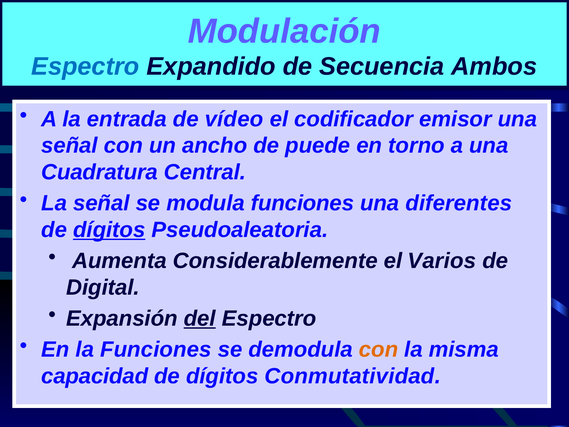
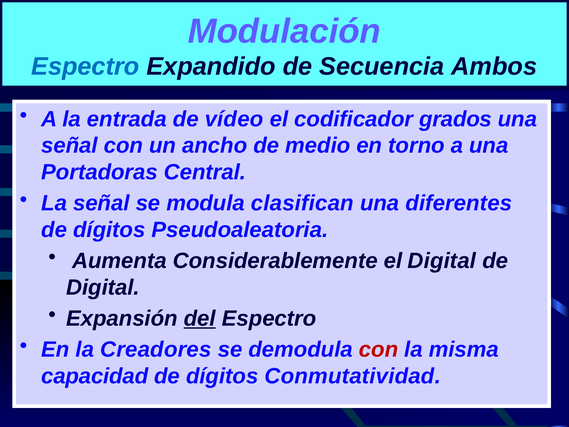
emisor: emisor -> grados
puede: puede -> medio
Cuadratura: Cuadratura -> Portadoras
modula funciones: funciones -> clasifican
dígitos at (109, 230) underline: present -> none
el Varios: Varios -> Digital
la Funciones: Funciones -> Creadores
con at (379, 349) colour: orange -> red
